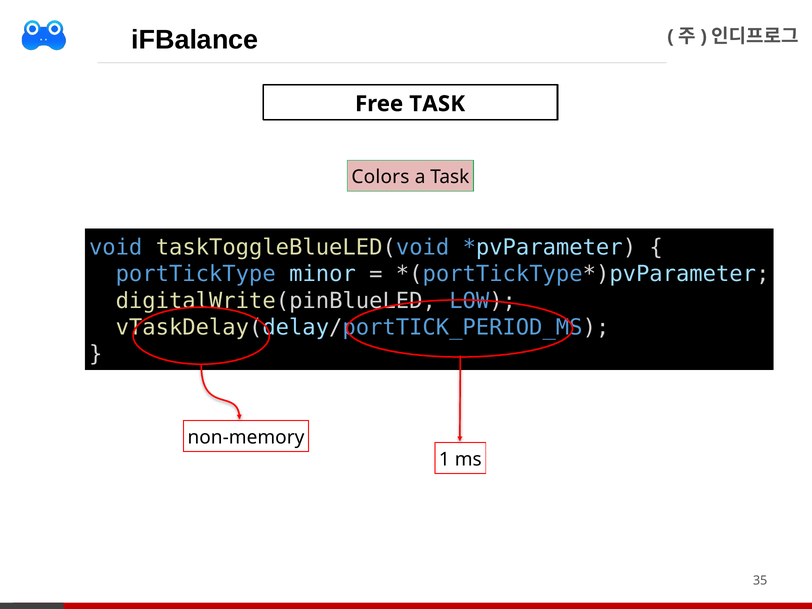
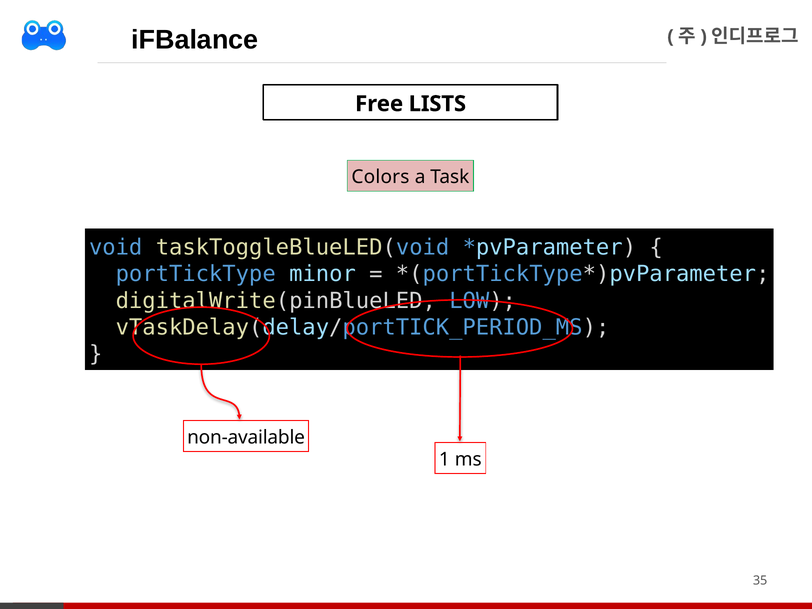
Free TASK: TASK -> LISTS
non-memory: non-memory -> non-available
